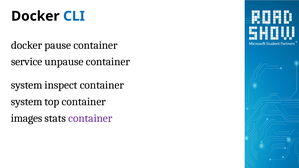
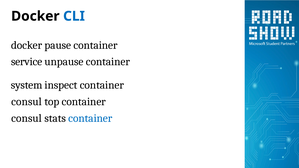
system at (27, 102): system -> consul
images at (27, 118): images -> consul
container at (90, 118) colour: purple -> blue
